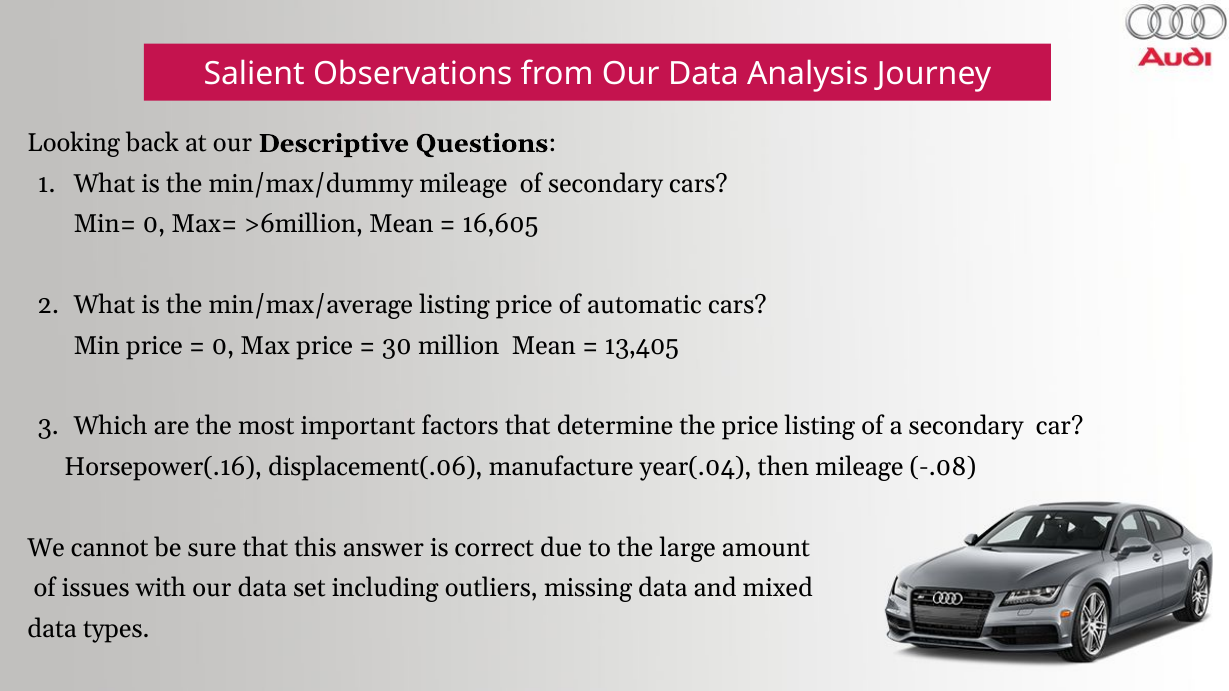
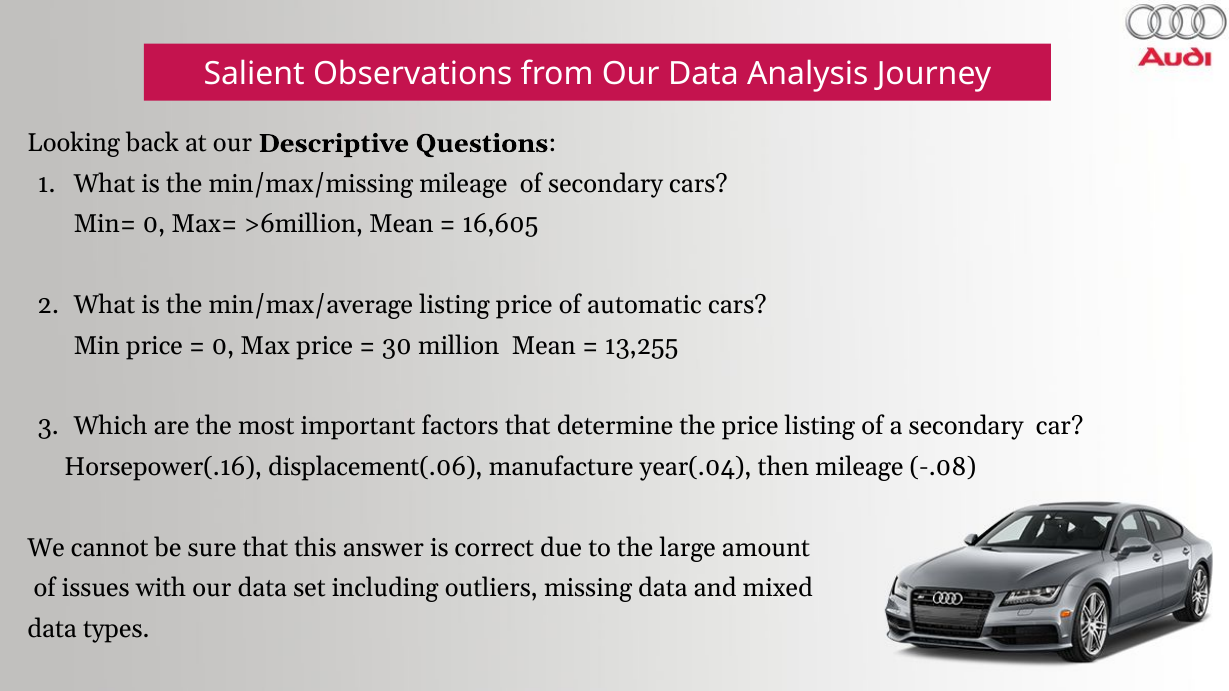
min/max/dummy: min/max/dummy -> min/max/missing
13,405: 13,405 -> 13,255
